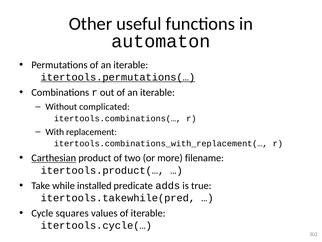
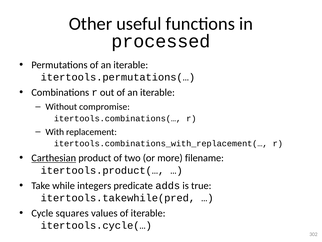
automaton: automaton -> processed
itertools.permutations(… underline: present -> none
complicated: complicated -> compromise
installed: installed -> integers
